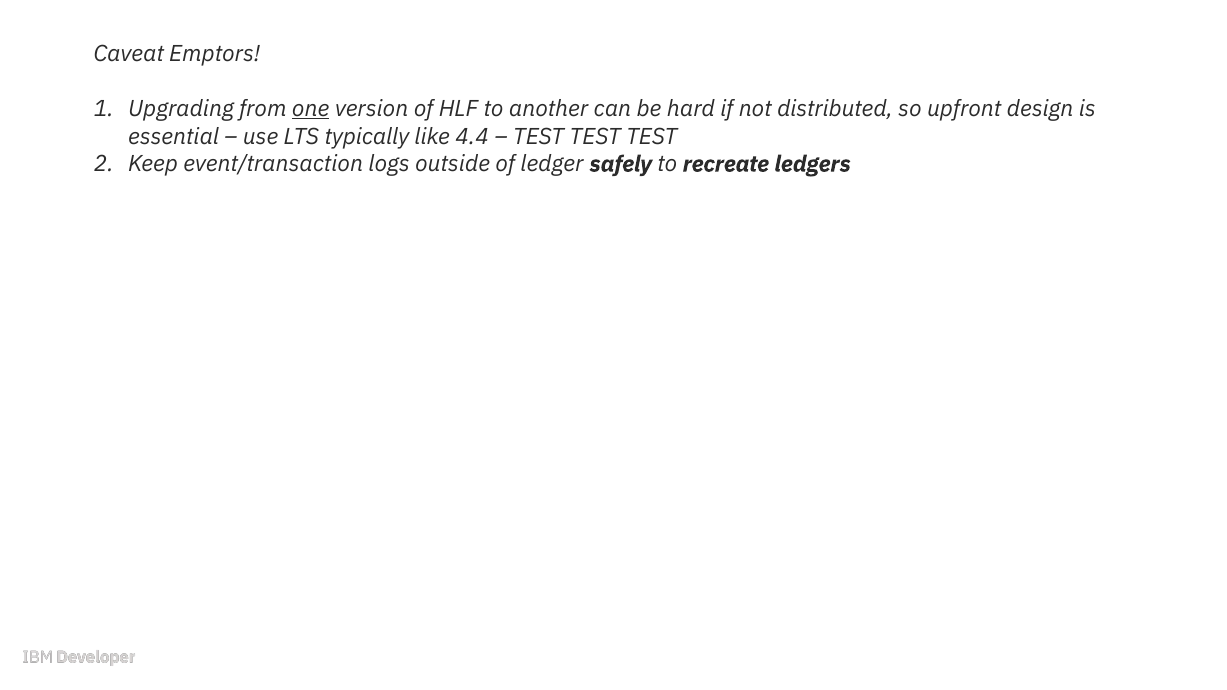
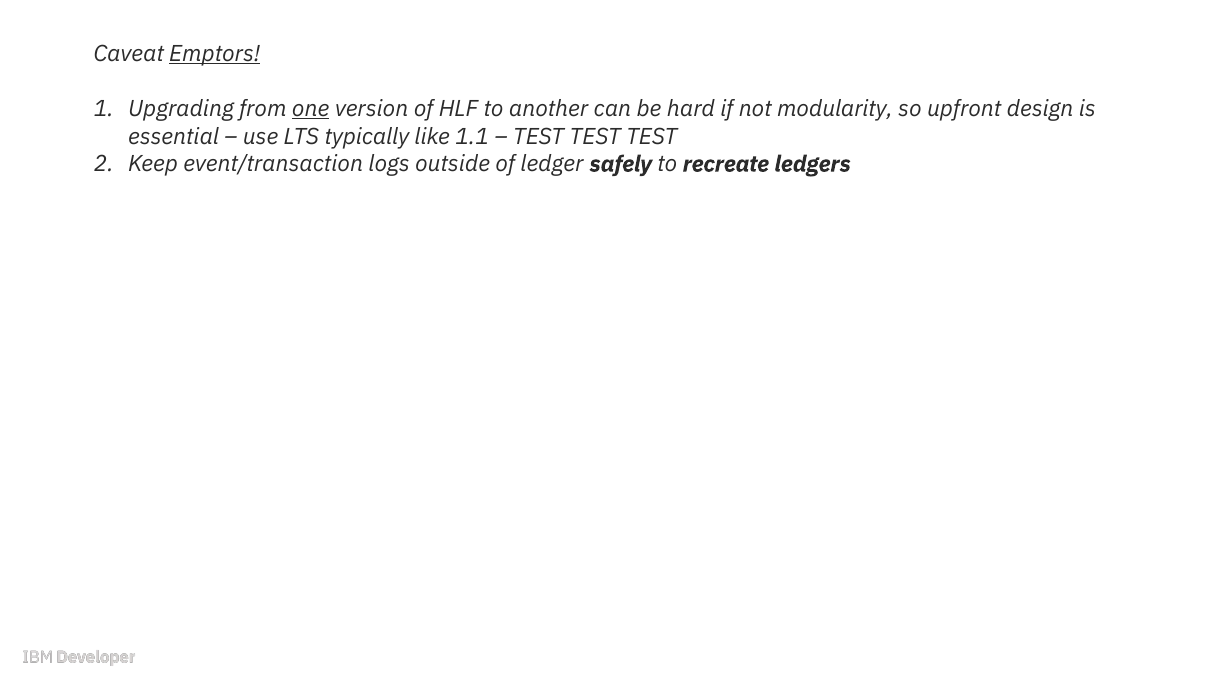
Emptors underline: none -> present
distributed: distributed -> modularity
4.4: 4.4 -> 1.1
